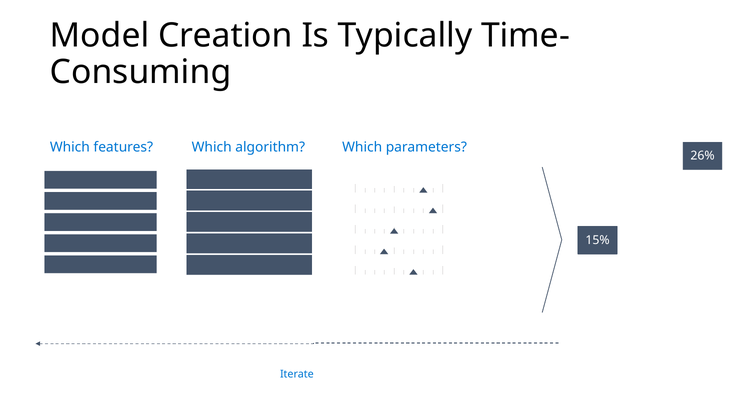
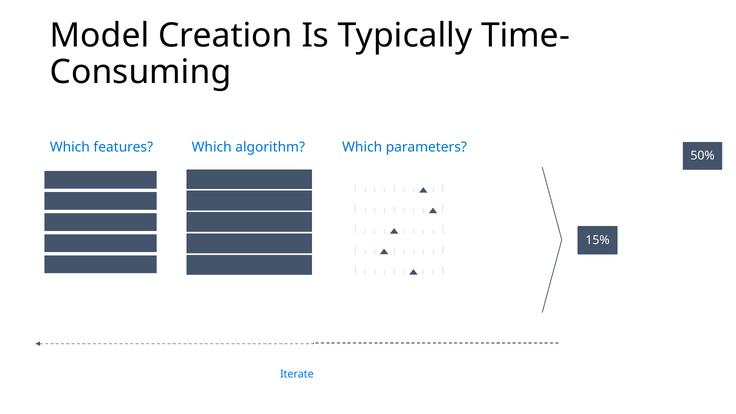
26% at (702, 156): 26% -> 50%
